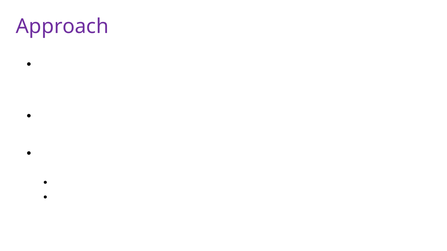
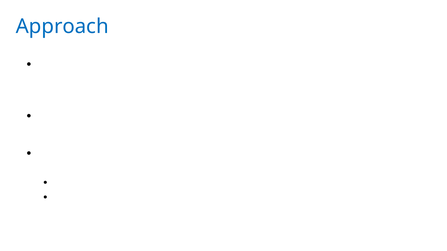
Approach colour: purple -> blue
